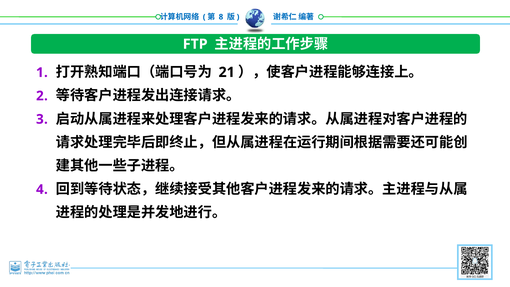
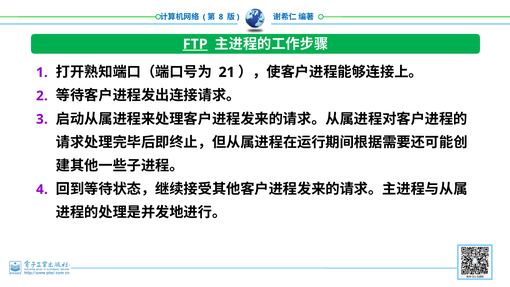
FTP underline: none -> present
